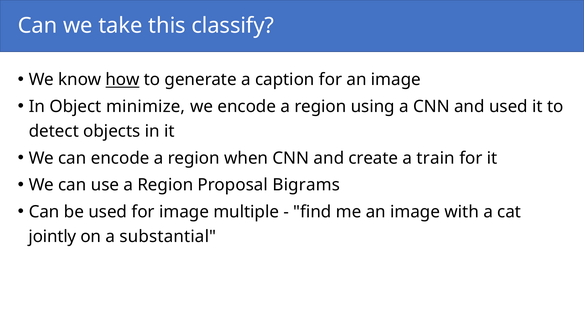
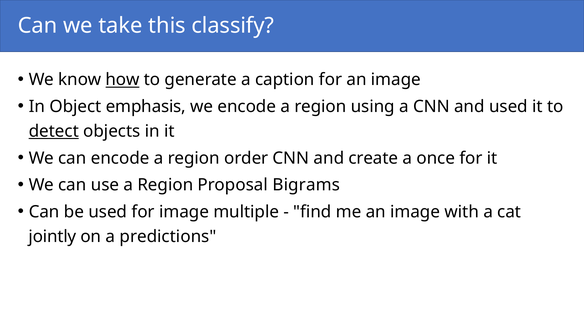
minimize: minimize -> emphasis
detect underline: none -> present
when: when -> order
train: train -> once
substantial: substantial -> predictions
